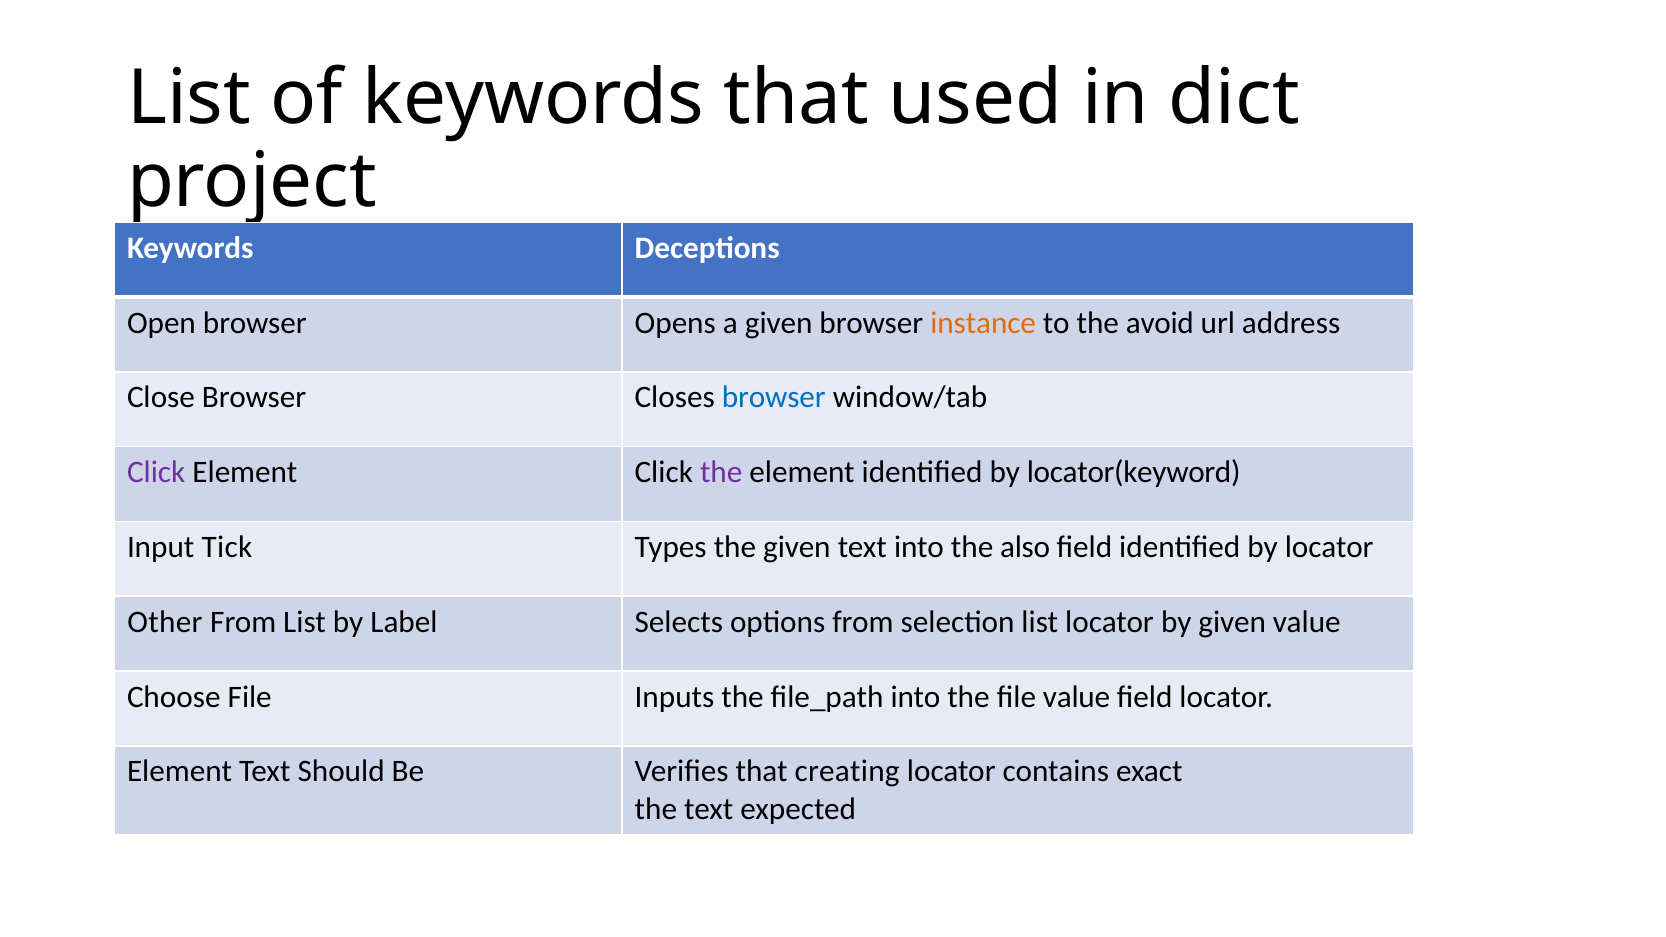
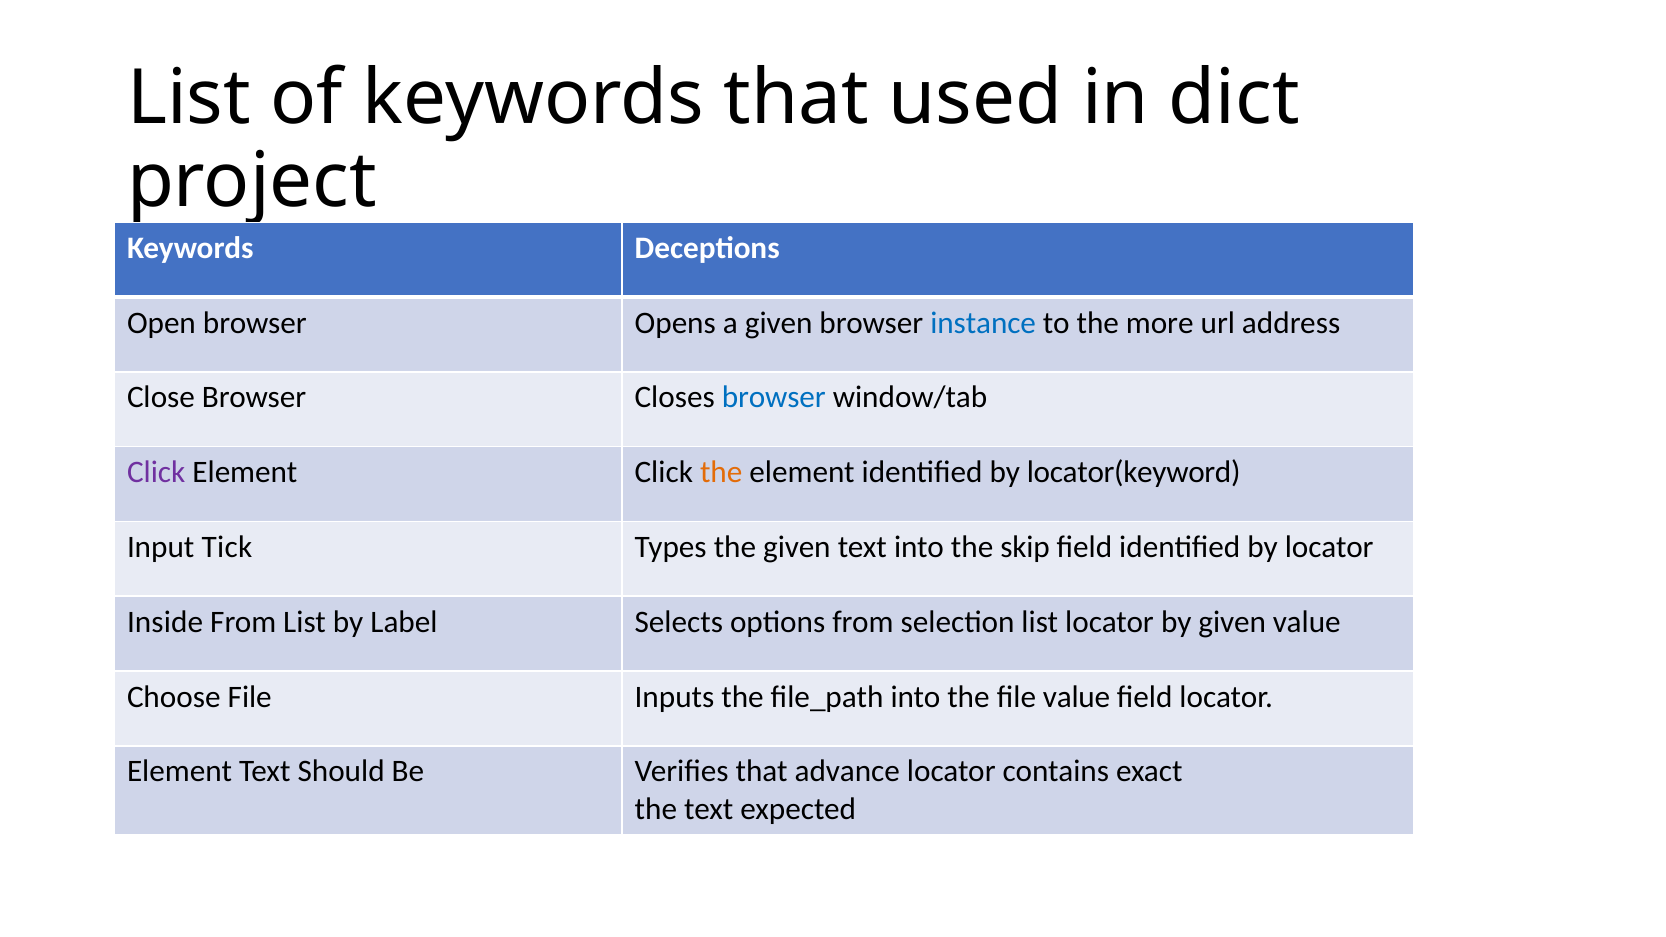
instance colour: orange -> blue
avoid: avoid -> more
the at (721, 472) colour: purple -> orange
also: also -> skip
Other: Other -> Inside
creating: creating -> advance
